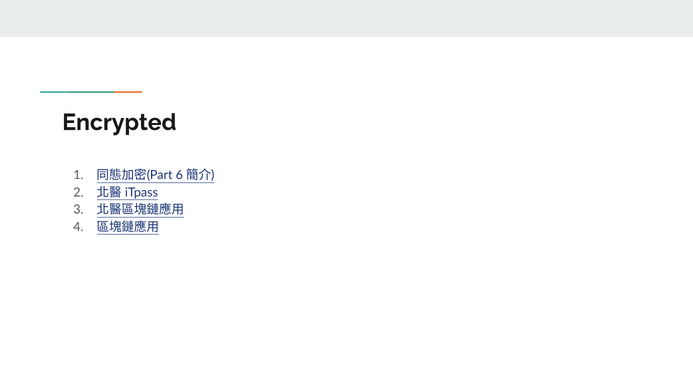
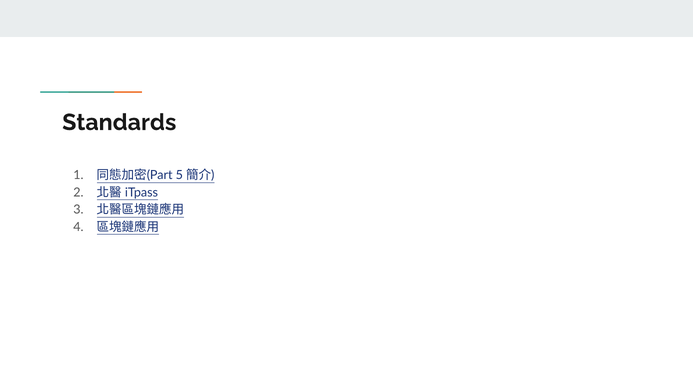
Encrypted: Encrypted -> Standards
6: 6 -> 5
